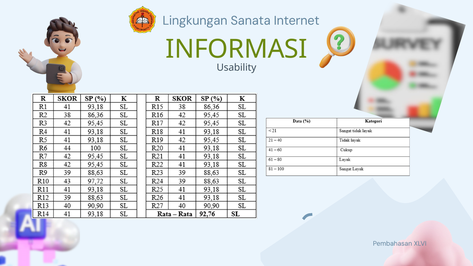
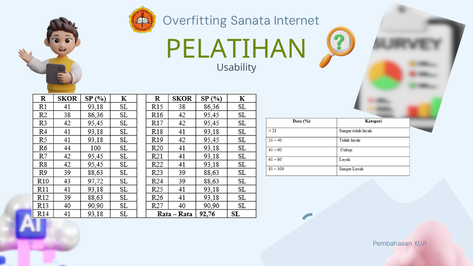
Lingkungan: Lingkungan -> Overfitting
INFORMASI: INFORMASI -> PELATIHAN
